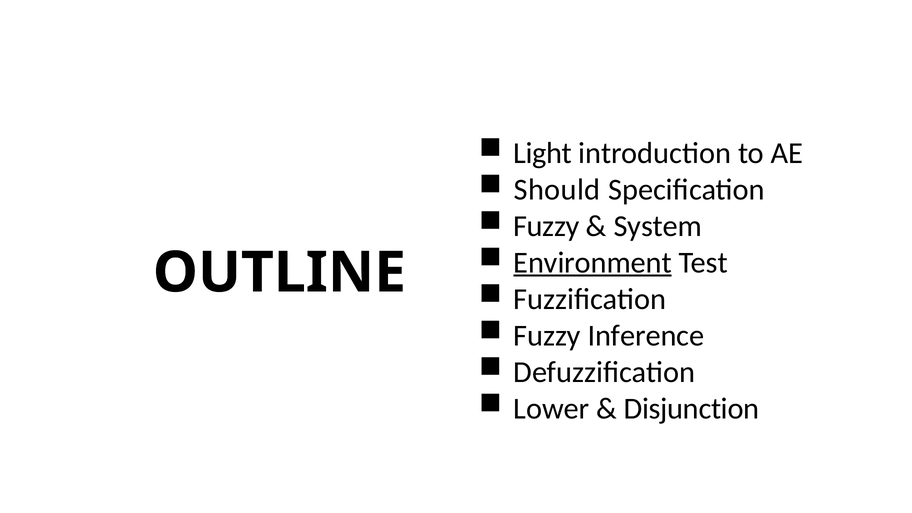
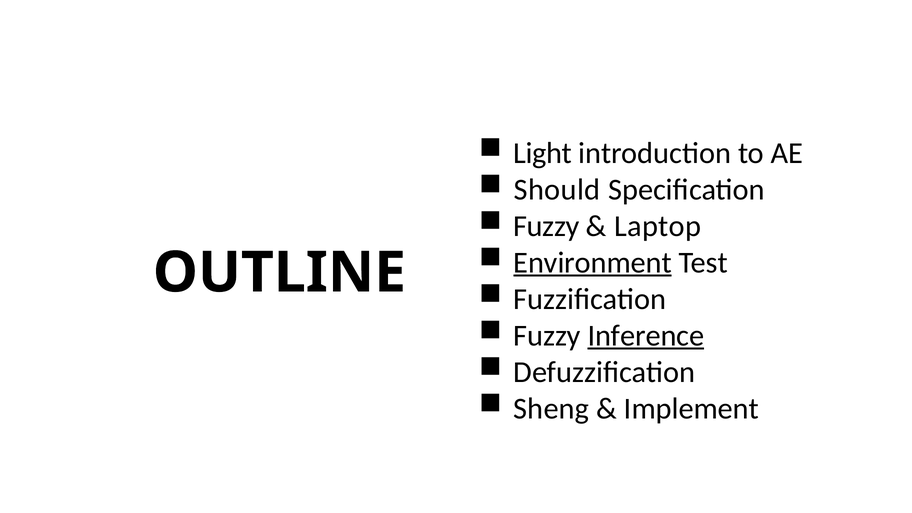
System: System -> Laptop
Inference underline: none -> present
Lower: Lower -> Sheng
Disjunction: Disjunction -> Implement
